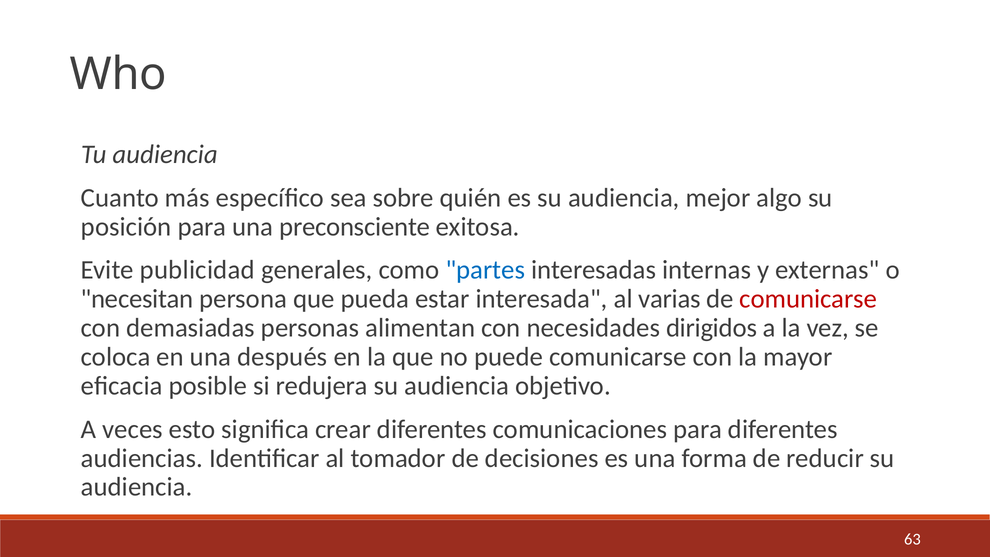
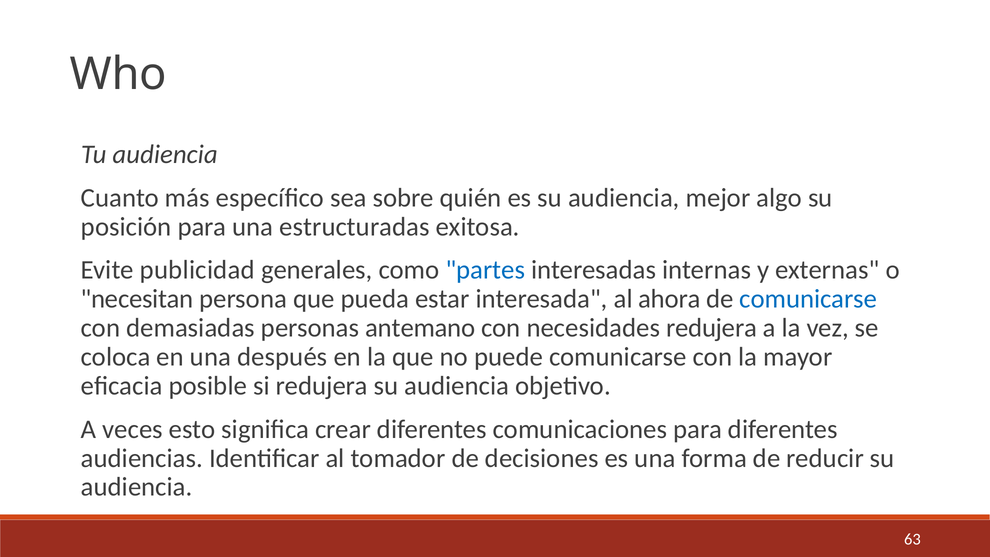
preconsciente: preconsciente -> estructuradas
varias: varias -> ahora
comunicarse at (808, 299) colour: red -> blue
alimentan: alimentan -> antemano
necesidades dirigidos: dirigidos -> redujera
